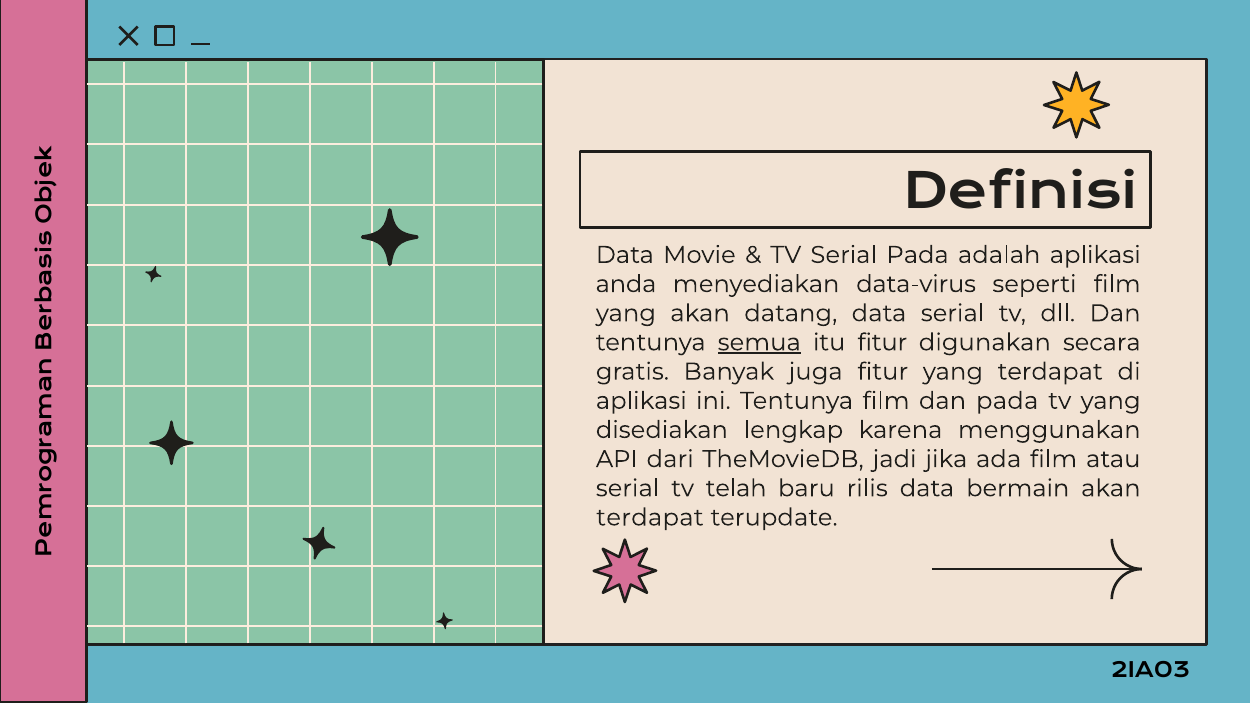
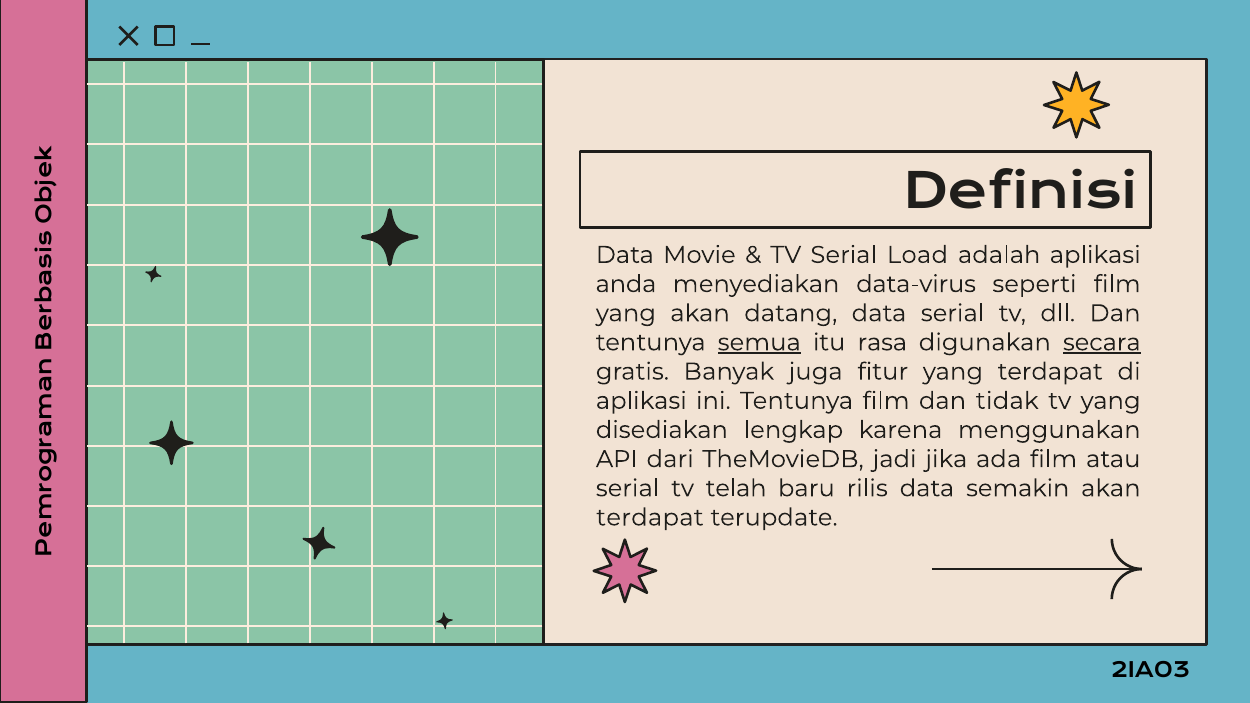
Serial Pada: Pada -> Load
itu fitur: fitur -> rasa
secara underline: none -> present
dan pada: pada -> tidak
bermain: bermain -> semakin
